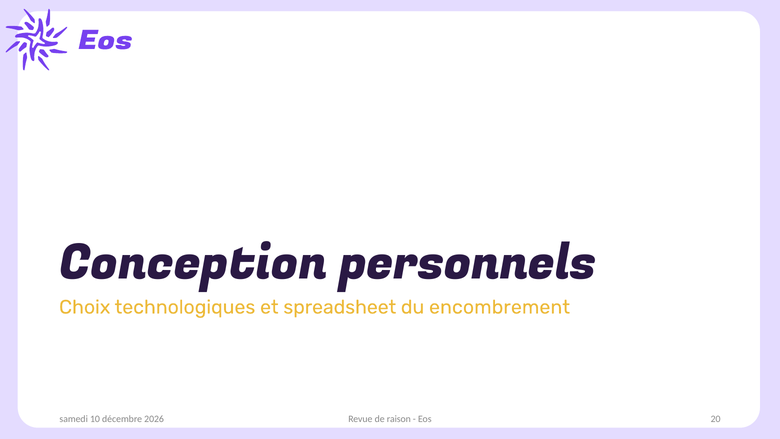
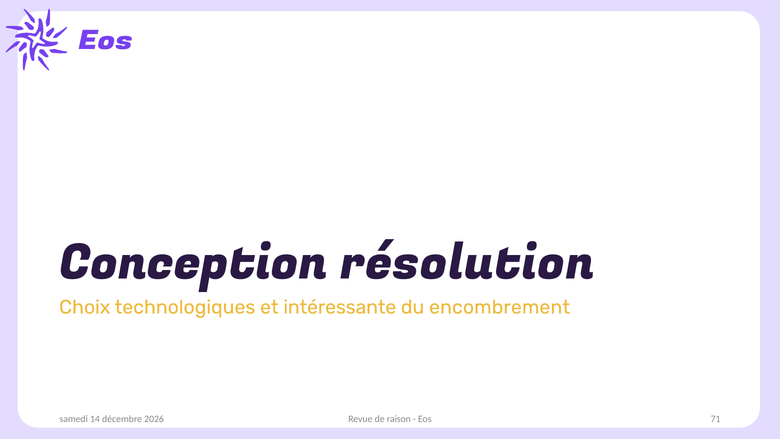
personnels: personnels -> résolution
spreadsheet: spreadsheet -> intéressante
10: 10 -> 14
20: 20 -> 71
